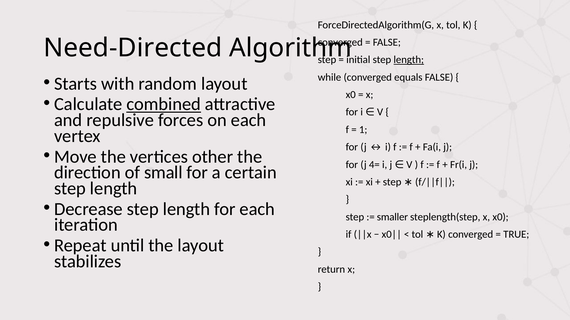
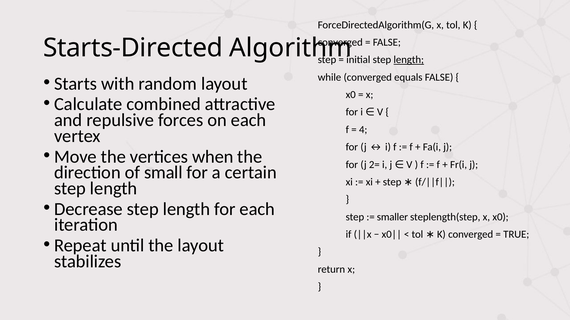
Need-Directed: Need-Directed -> Starts-Directed
combined underline: present -> none
1: 1 -> 4
other: other -> when
4=: 4= -> 2=
